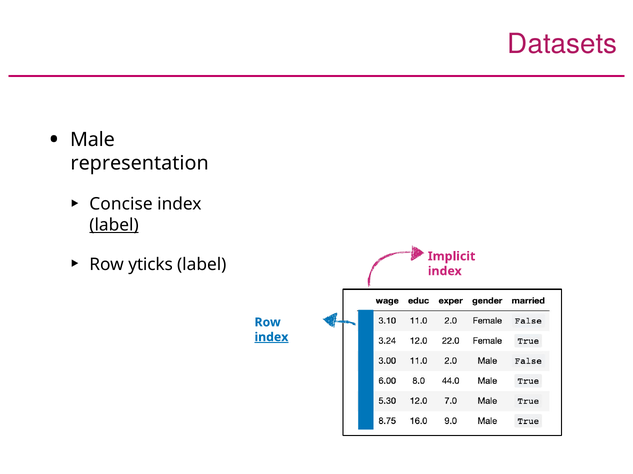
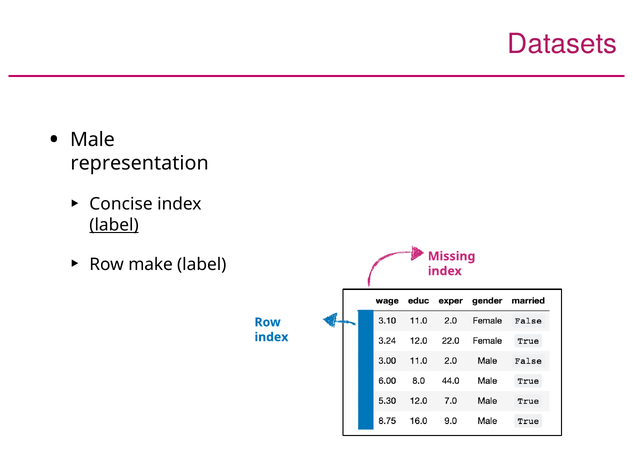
yticks: yticks -> make
Implicit: Implicit -> Missing
index at (271, 338) underline: present -> none
